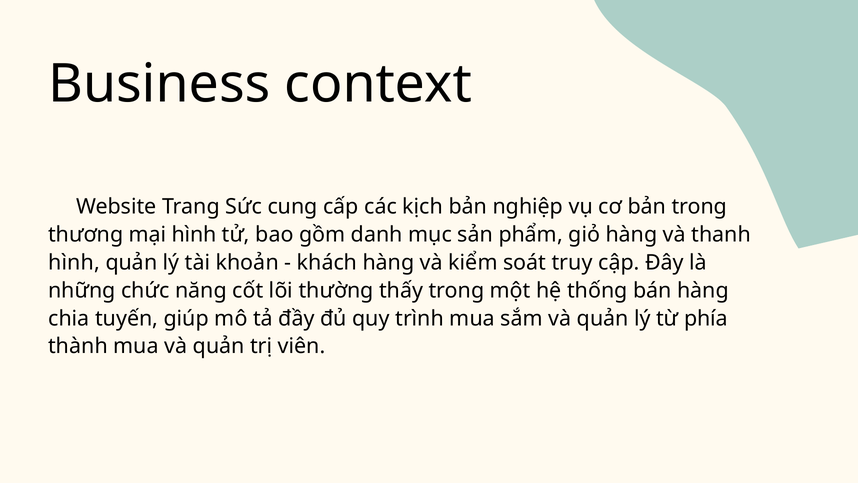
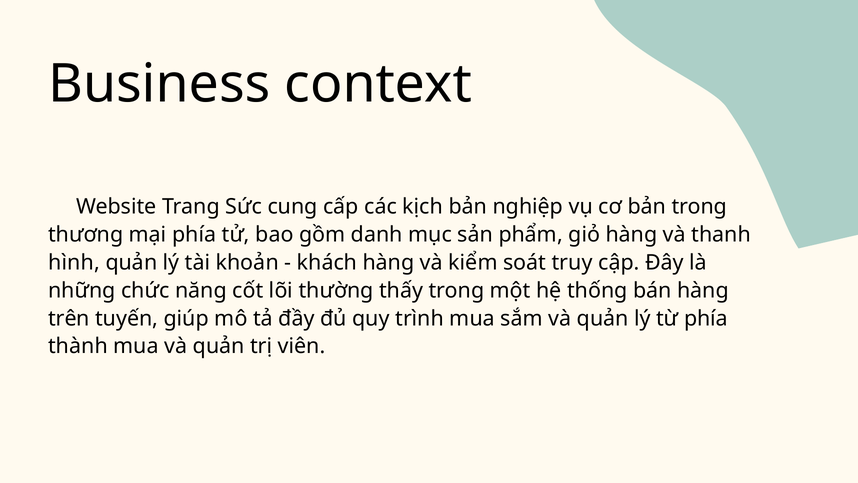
mại hình: hình -> phía
chia: chia -> trên
